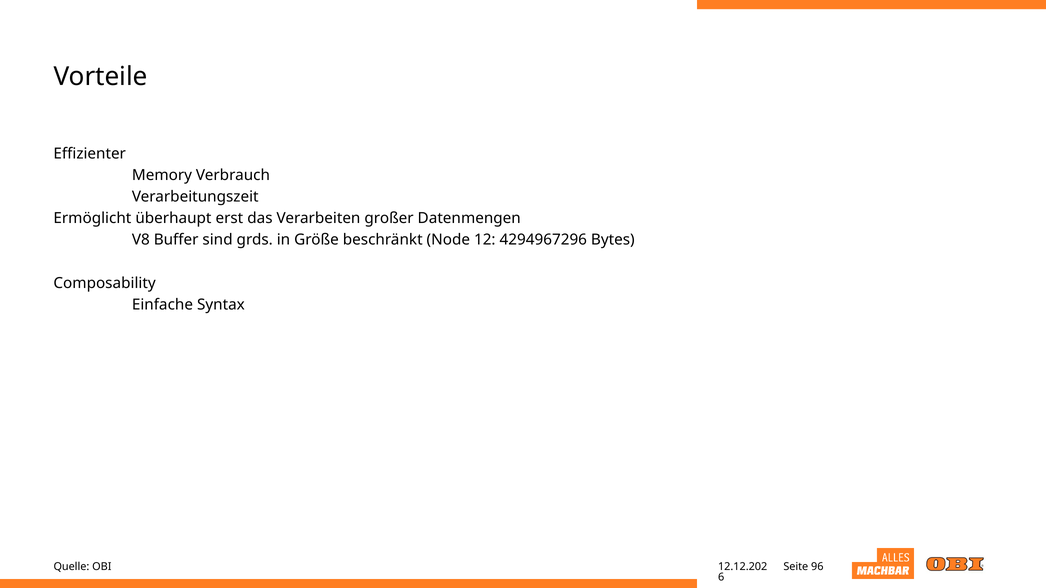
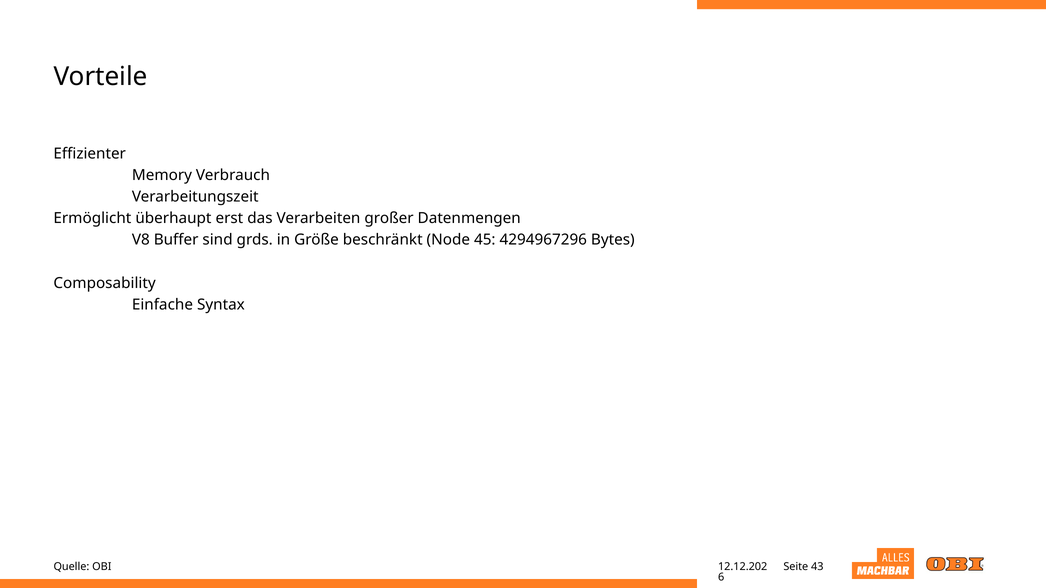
12: 12 -> 45
96: 96 -> 43
